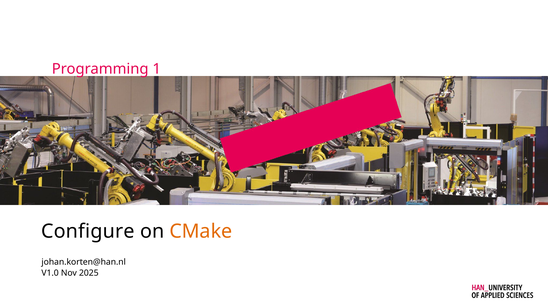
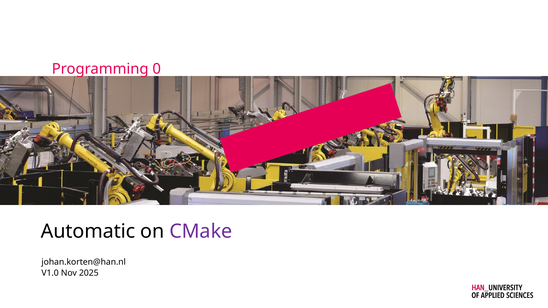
1: 1 -> 0
Configure: Configure -> Automatic
CMake colour: orange -> purple
